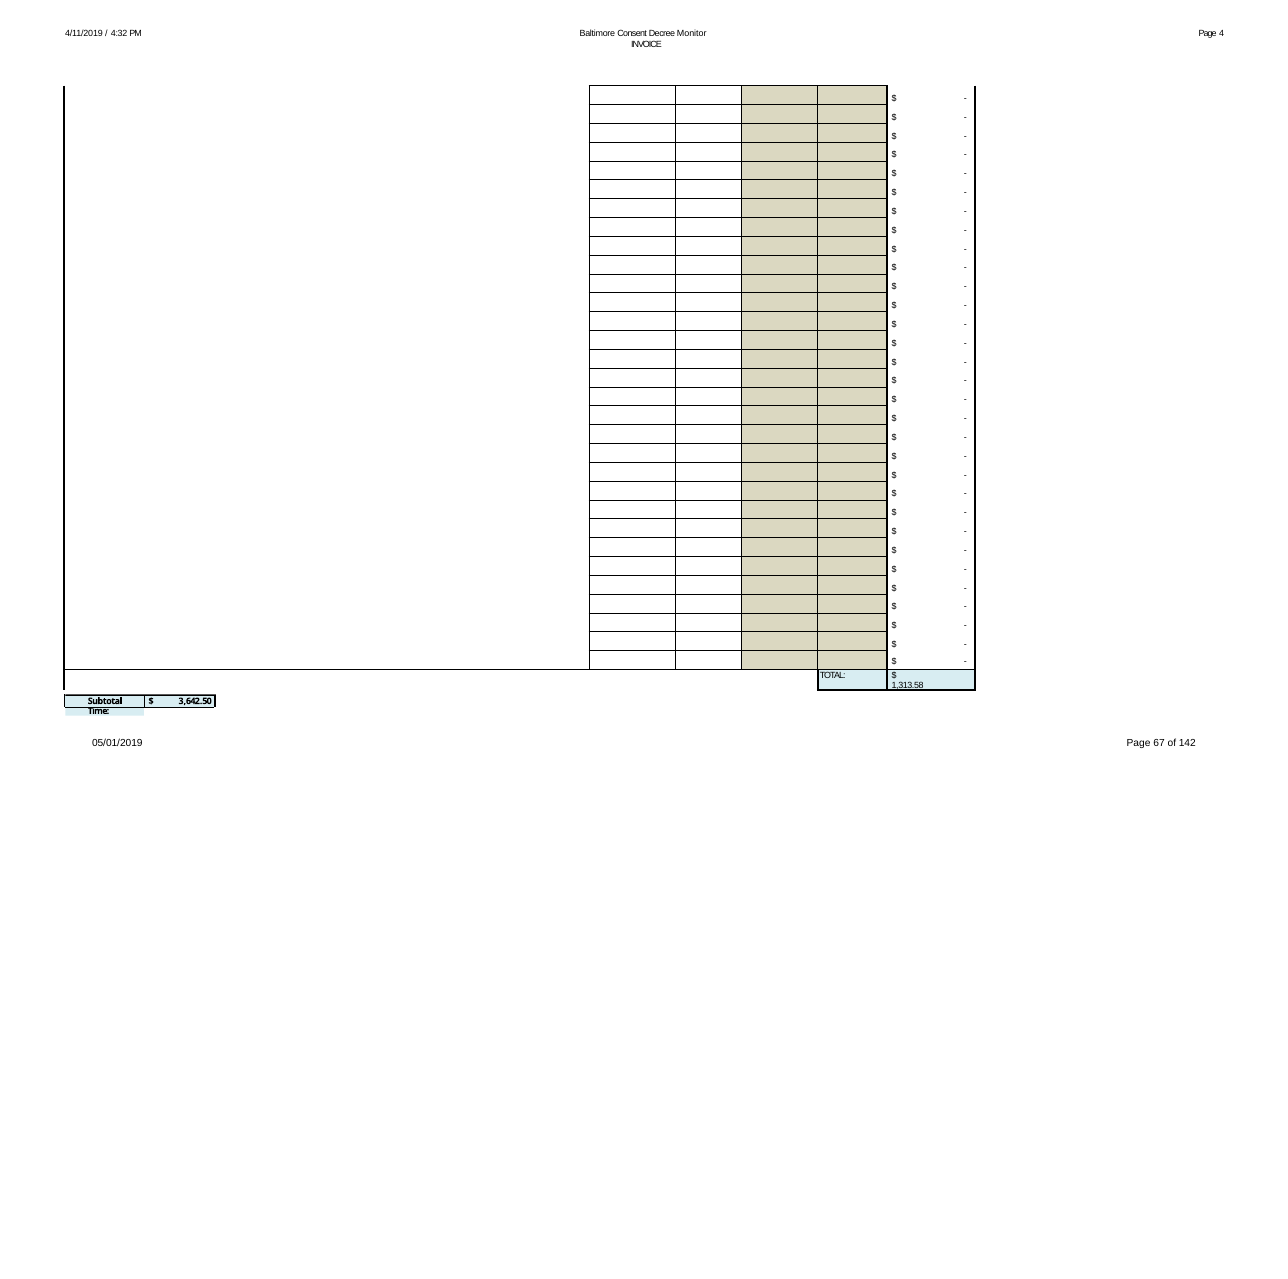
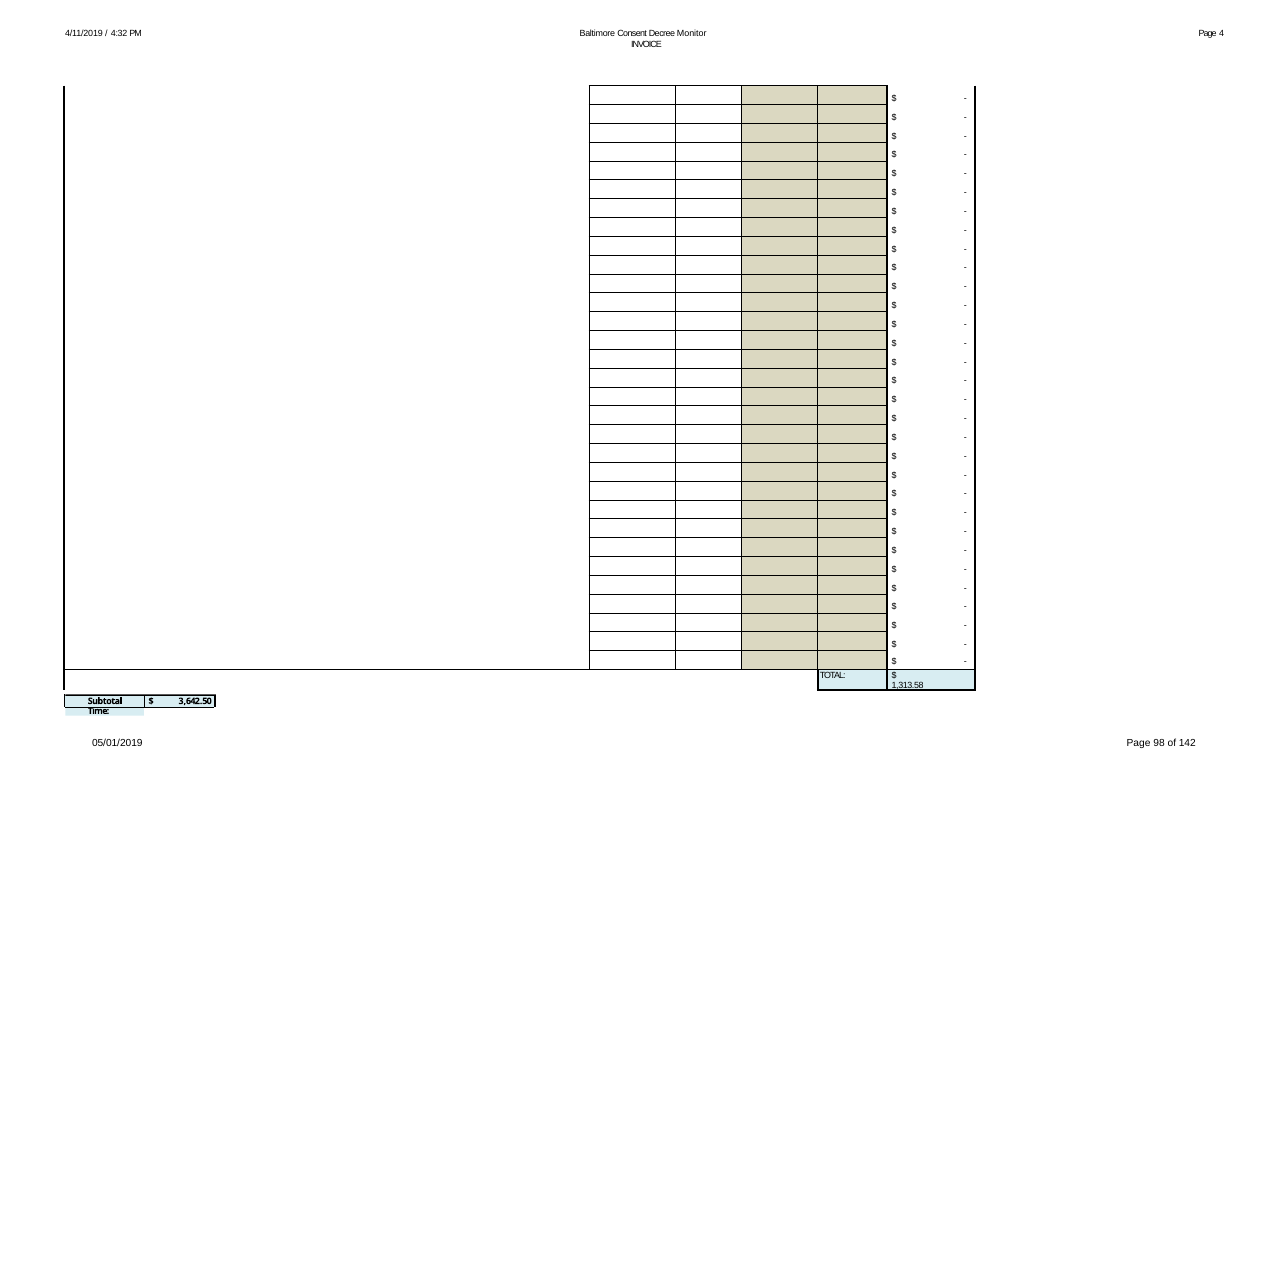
67: 67 -> 98
